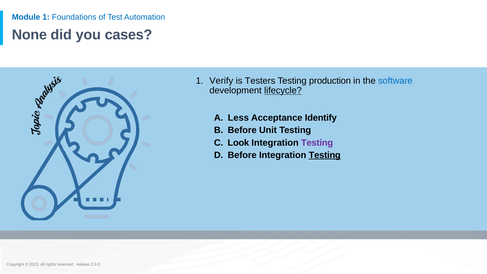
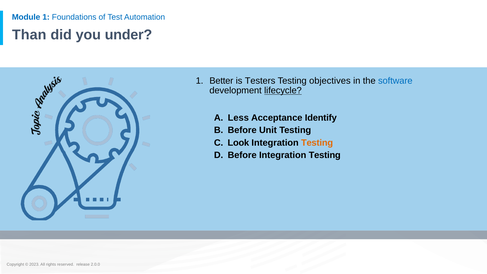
None: None -> Than
cases: cases -> under
Verify: Verify -> Better
production: production -> objectives
Testing at (317, 143) colour: purple -> orange
Testing at (325, 155) underline: present -> none
